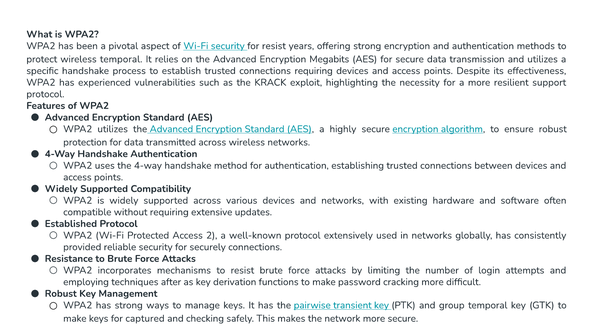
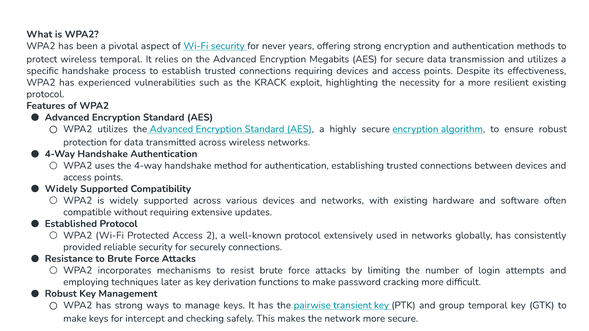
for resist: resist -> never
resilient support: support -> existing
after: after -> later
captured: captured -> intercept
